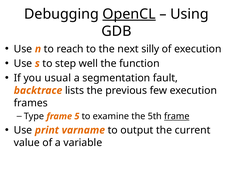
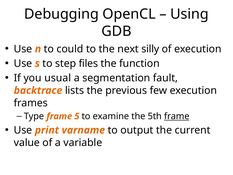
OpenCL underline: present -> none
reach: reach -> could
well: well -> files
